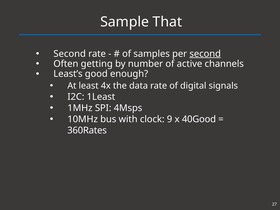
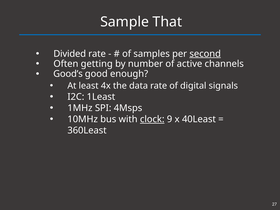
Second at (70, 54): Second -> Divided
Least’s: Least’s -> Good’s
clock underline: none -> present
40Good: 40Good -> 40Least
360Rates: 360Rates -> 360Least
